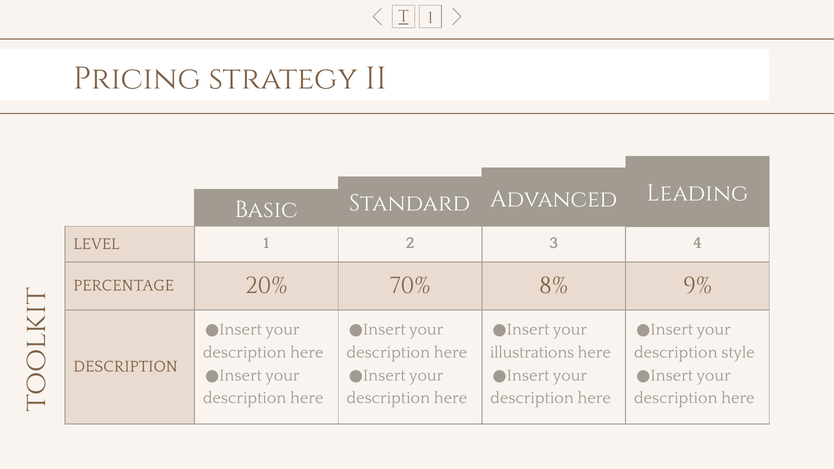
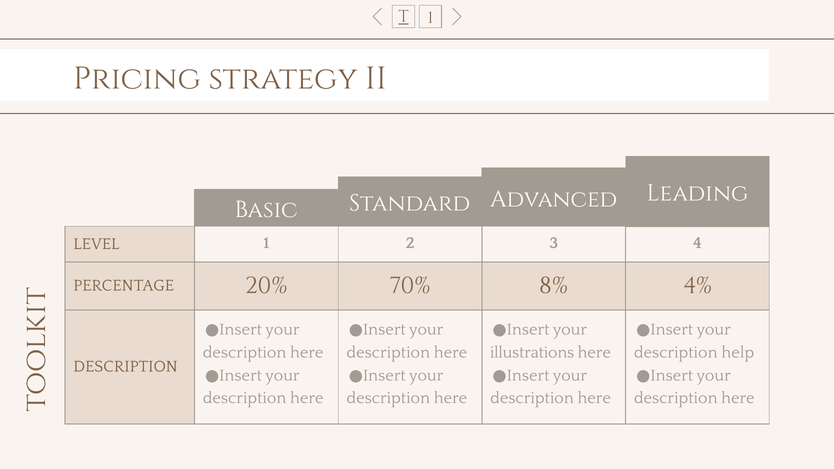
9%: 9% -> 4%
style: style -> help
